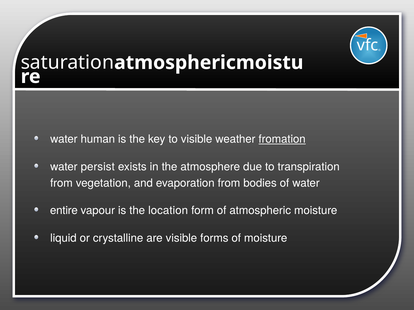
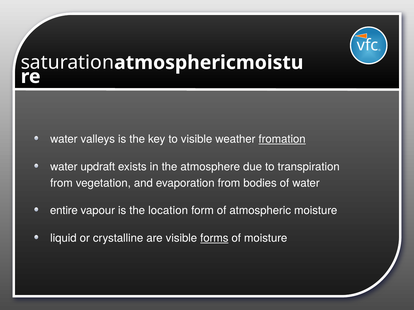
human: human -> valleys
persist: persist -> updraft
forms underline: none -> present
